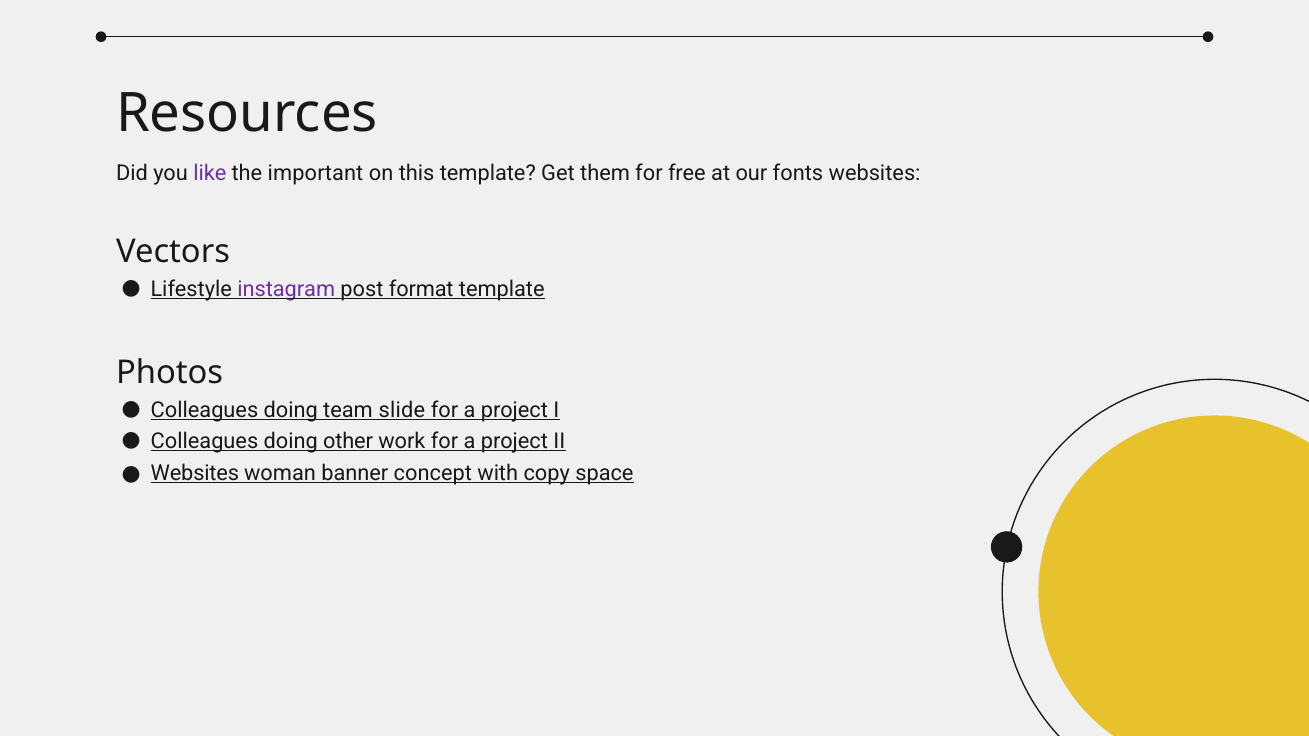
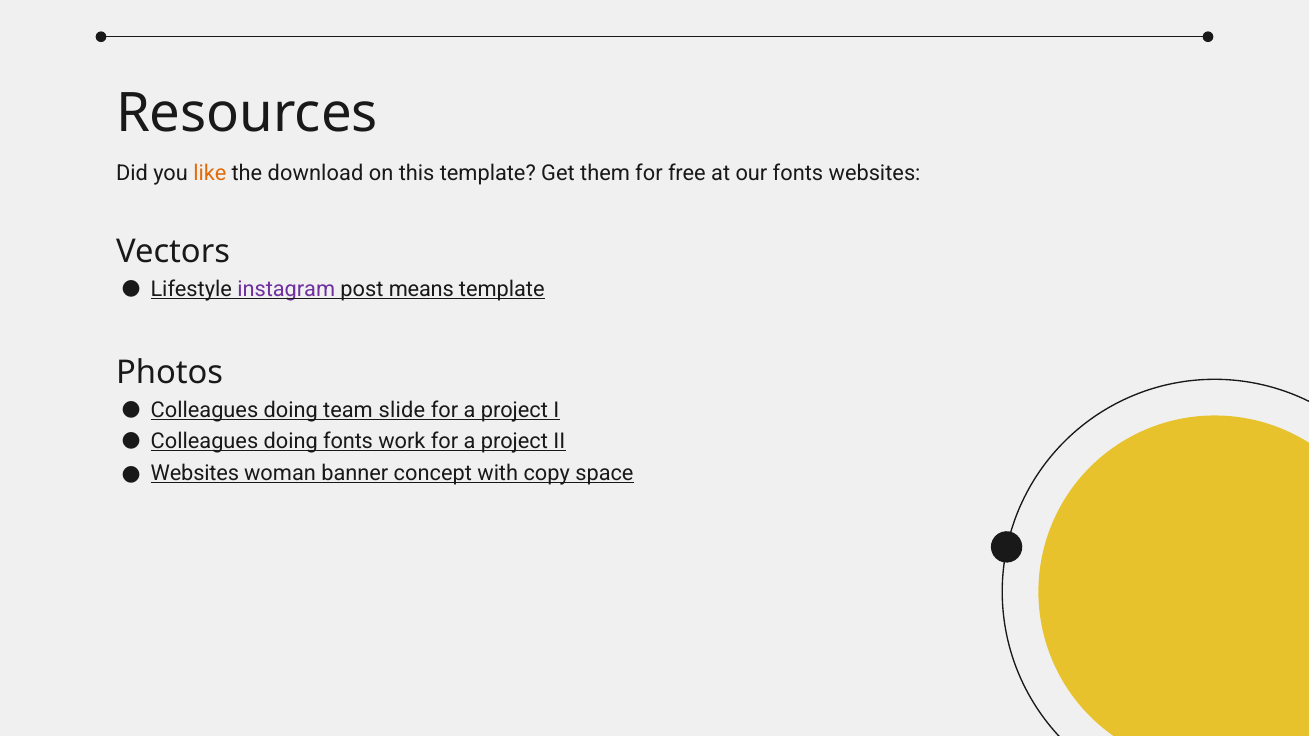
like colour: purple -> orange
important: important -> download
format: format -> means
doing other: other -> fonts
